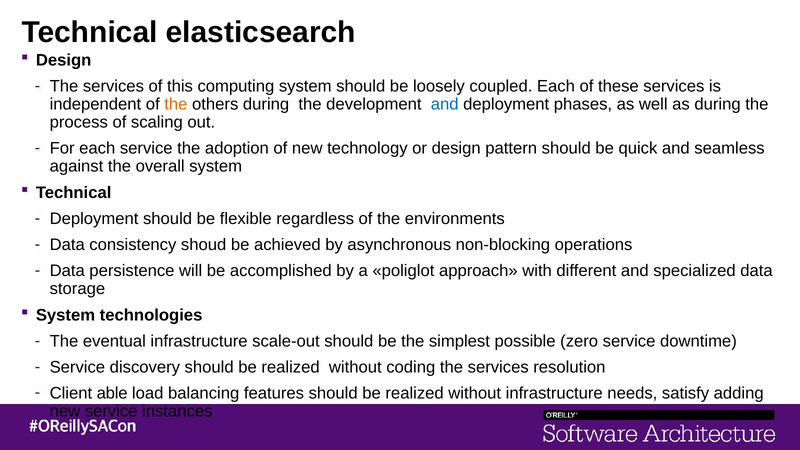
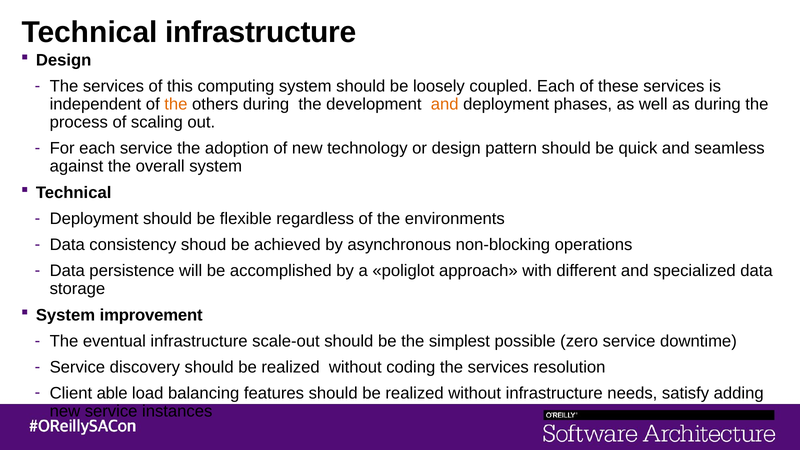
Technical elasticsearch: elasticsearch -> infrastructure
and at (445, 104) colour: blue -> orange
technologies: technologies -> improvement
